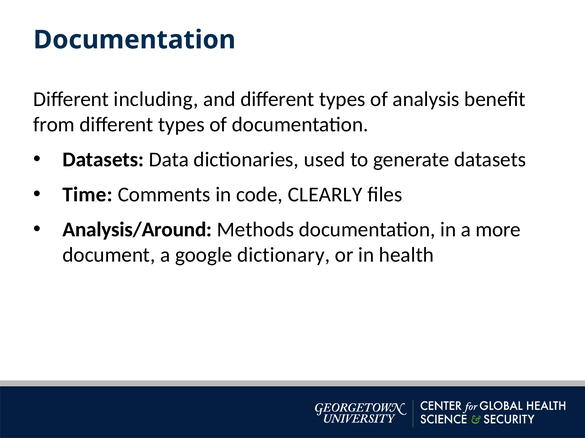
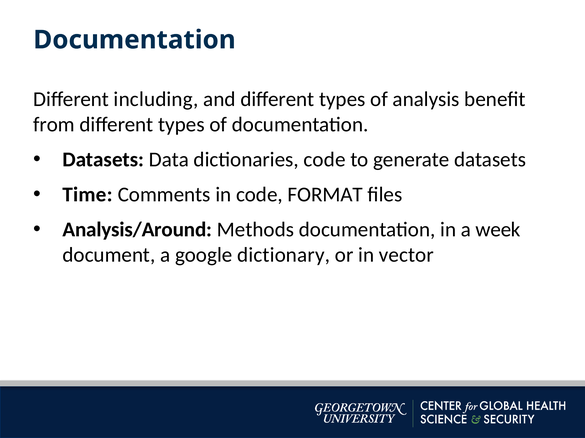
dictionaries used: used -> code
CLEARLY: CLEARLY -> FORMAT
more: more -> week
health: health -> vector
